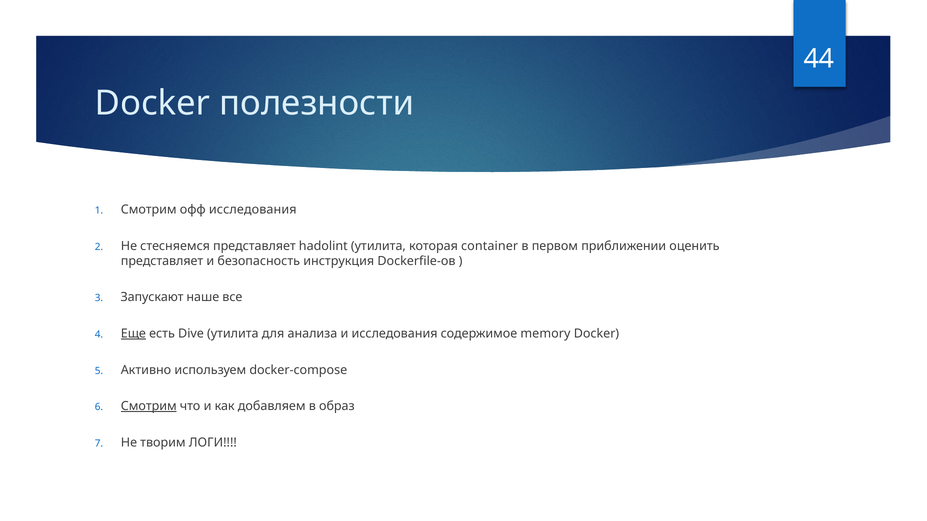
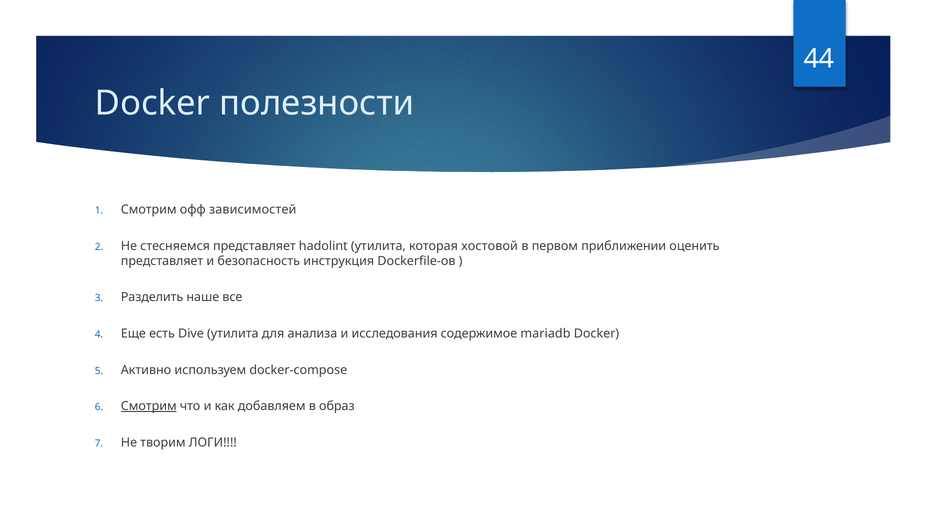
офф исследования: исследования -> зависимостей
container: container -> хостовой
Запускают: Запускают -> Разделить
Еще underline: present -> none
memory: memory -> mariadb
